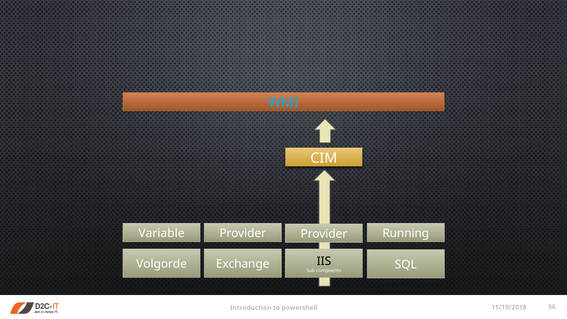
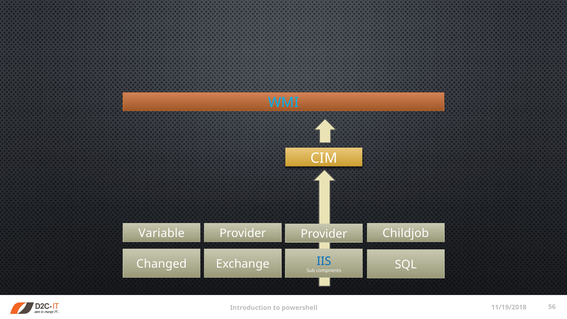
Running: Running -> Childjob
Volgorde: Volgorde -> Changed
IIS colour: black -> blue
